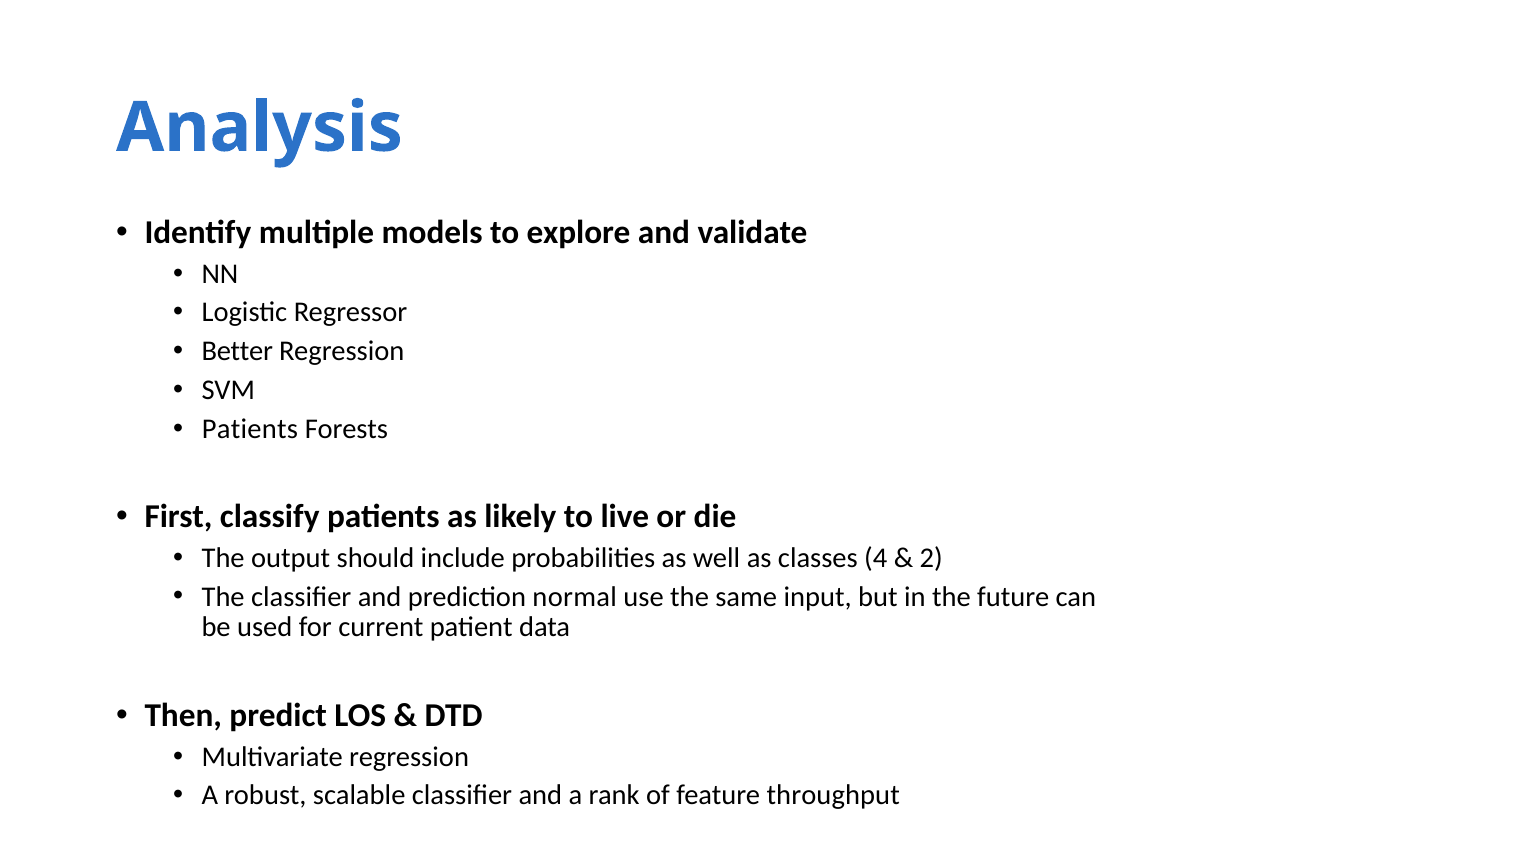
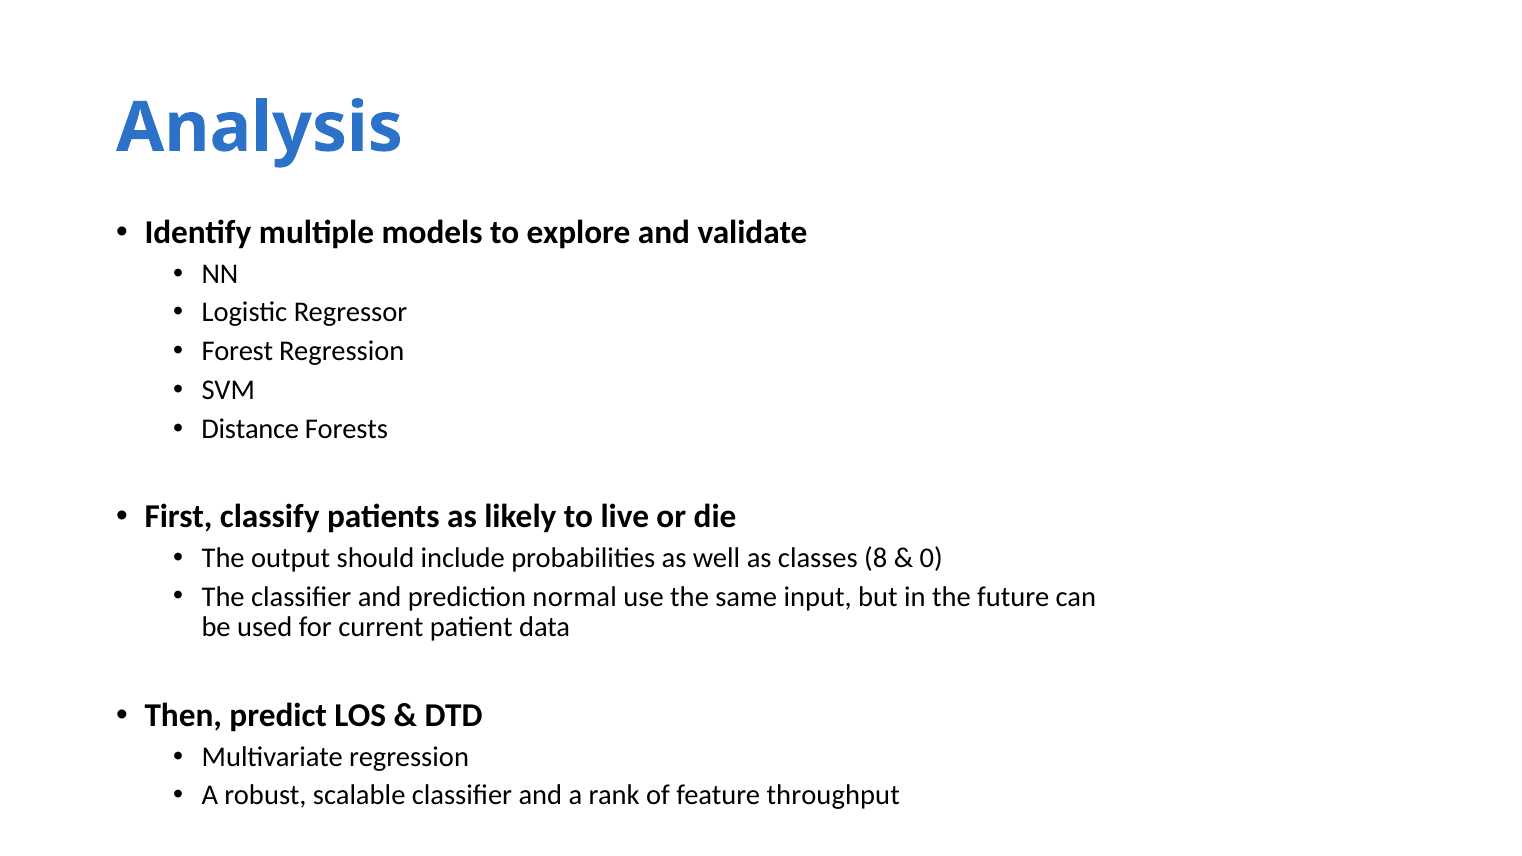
Better: Better -> Forest
Patients at (250, 429): Patients -> Distance
4: 4 -> 8
2: 2 -> 0
